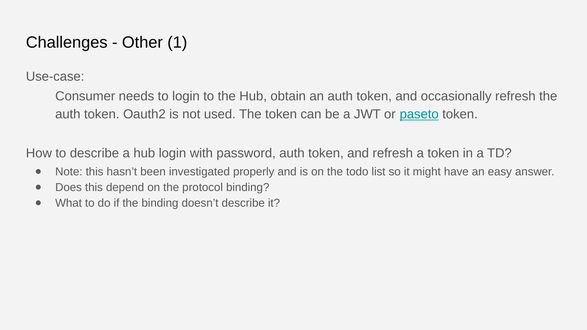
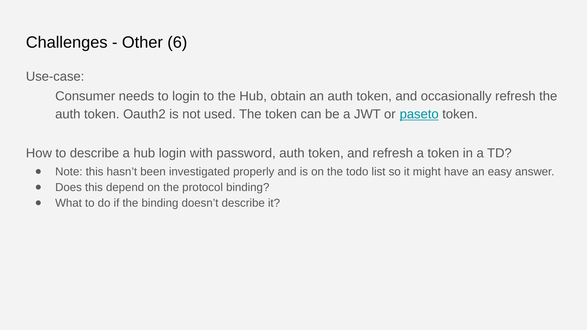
1: 1 -> 6
